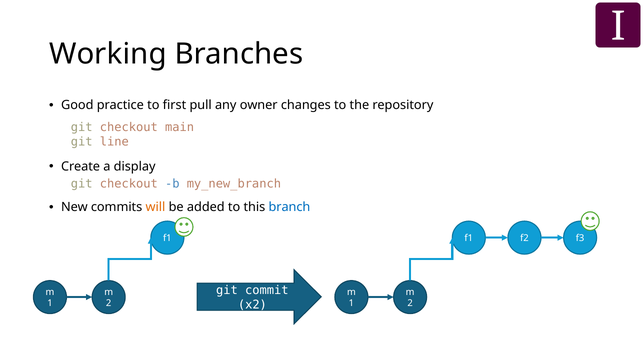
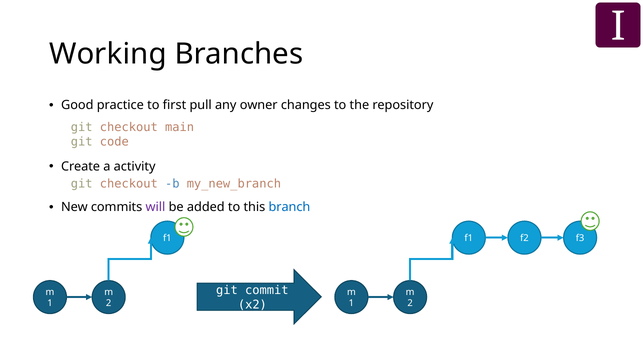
line: line -> code
display: display -> activity
will colour: orange -> purple
